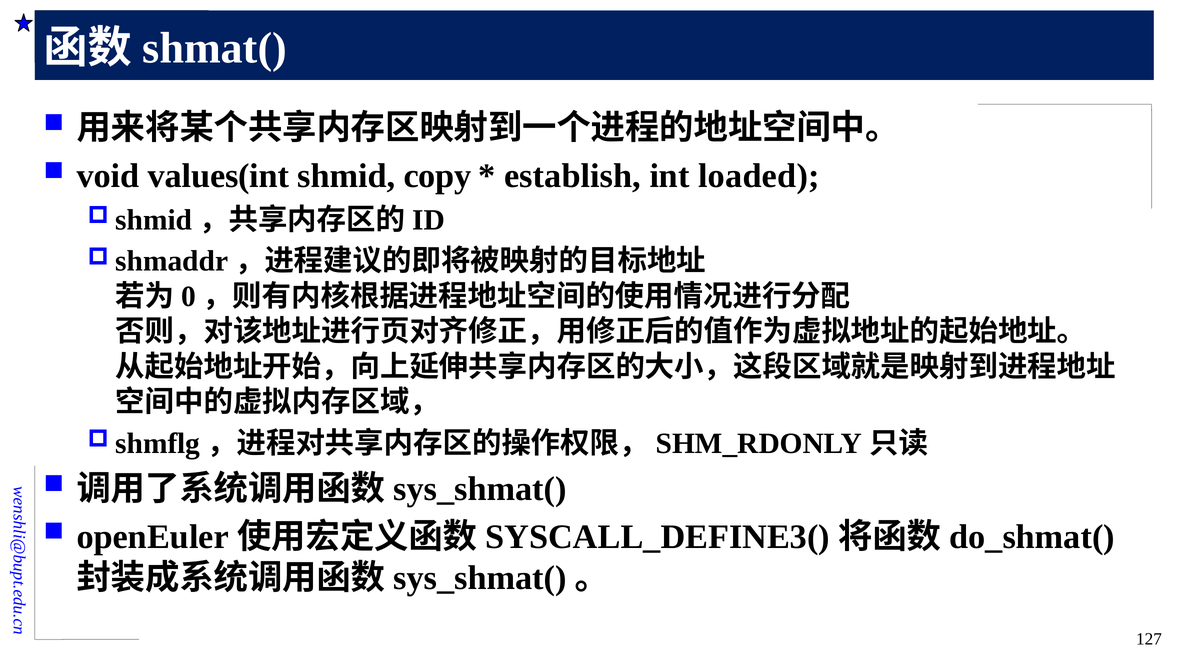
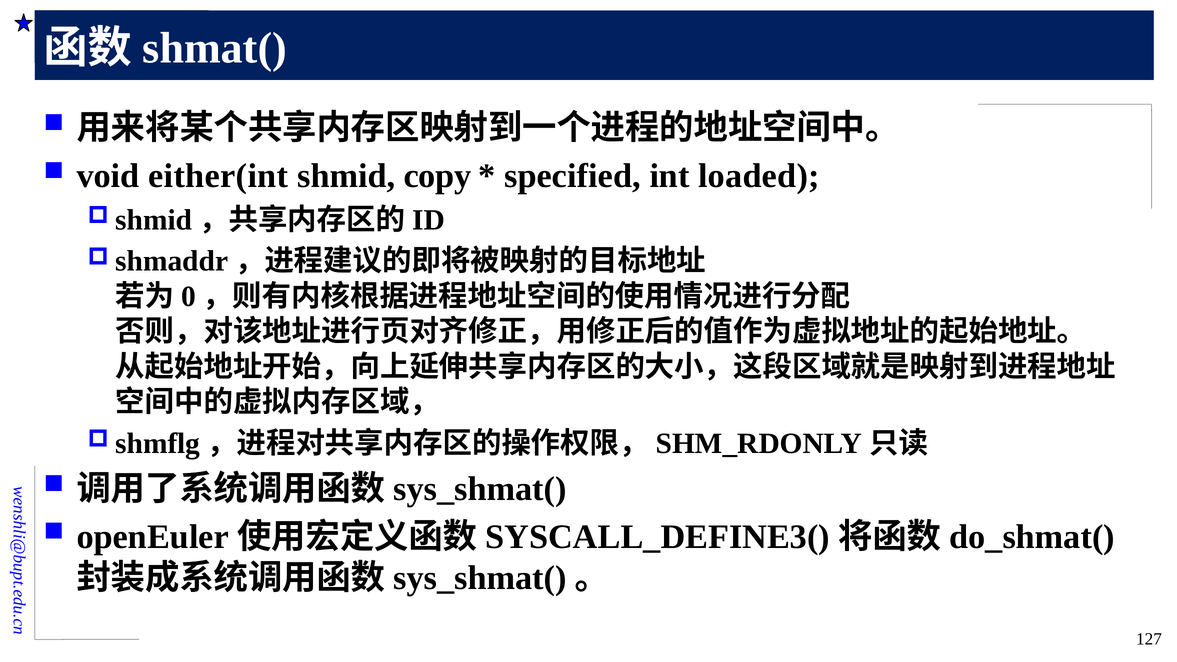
values(int: values(int -> either(int
establish: establish -> specified
